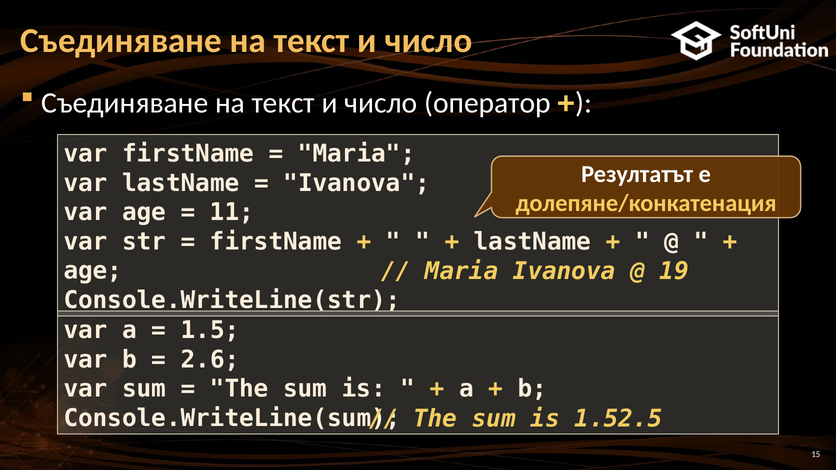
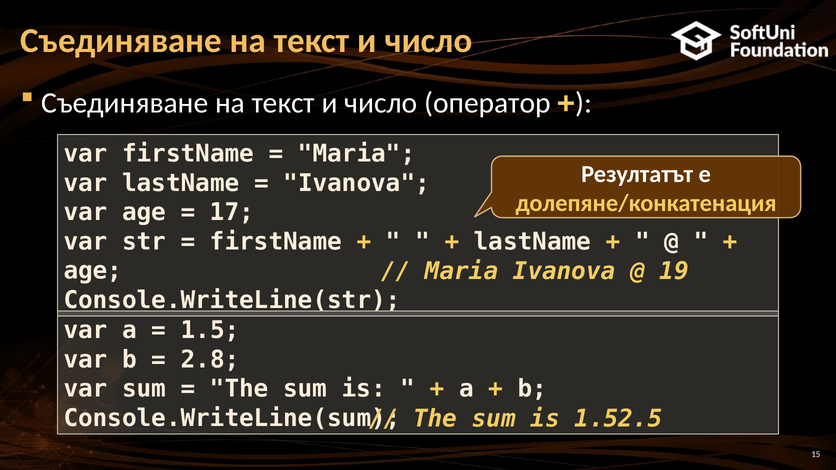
11: 11 -> 17
2.6: 2.6 -> 2.8
